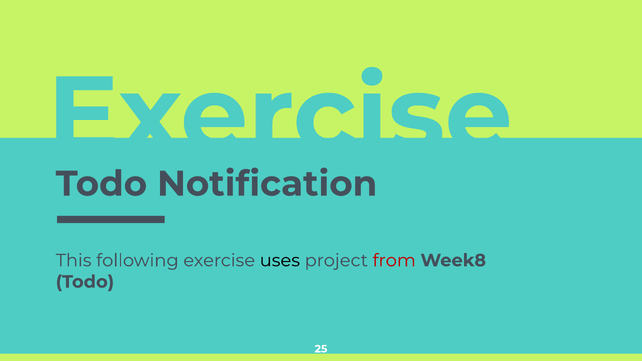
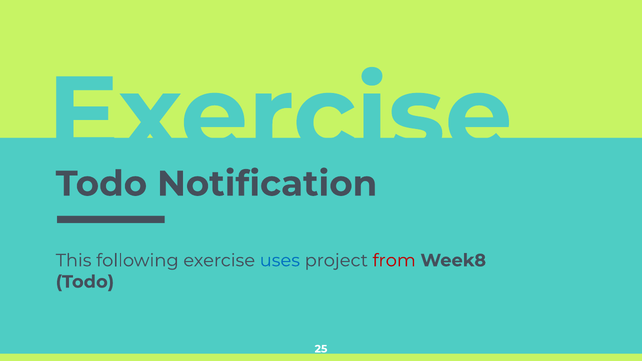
uses colour: black -> blue
